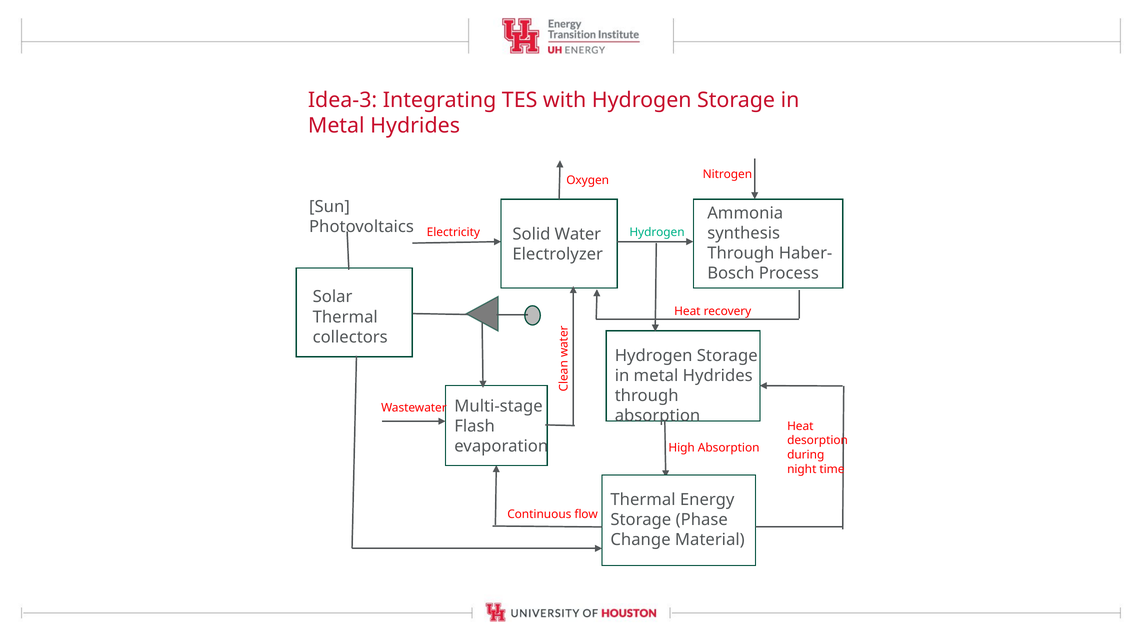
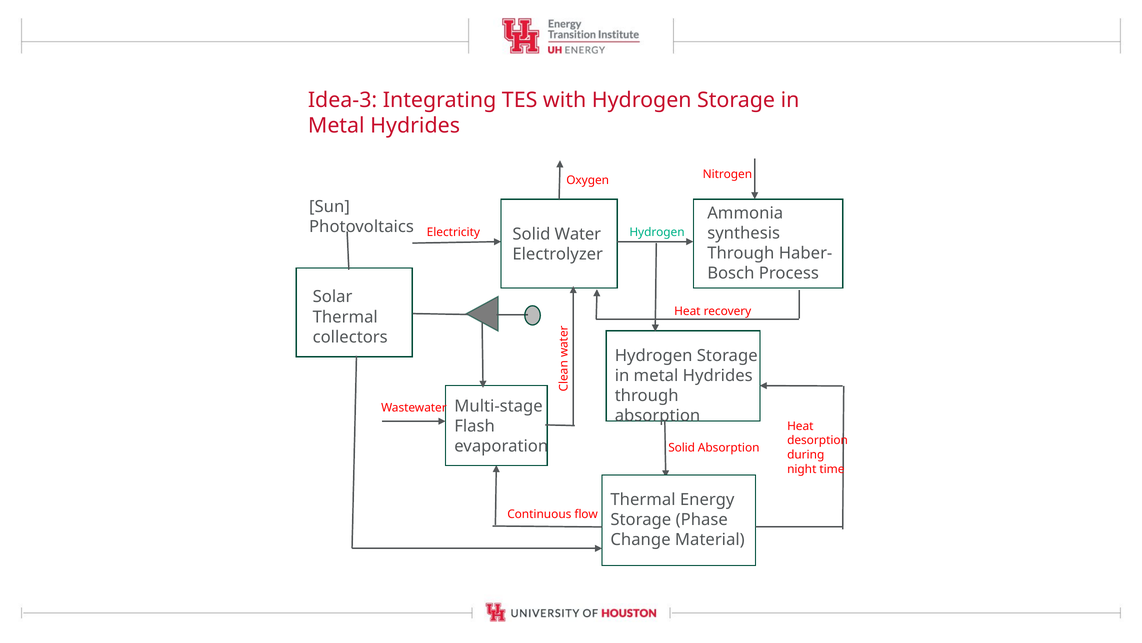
High at (682, 447): High -> Solid
